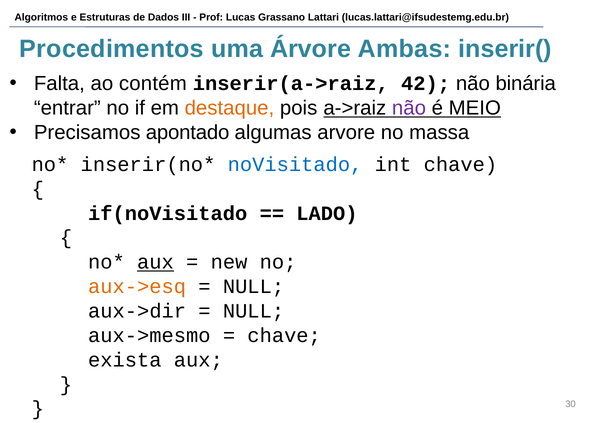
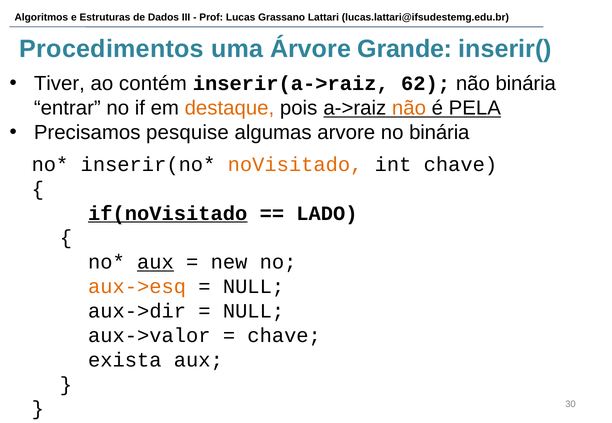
Ambas: Ambas -> Grande
Falta: Falta -> Tiver
42: 42 -> 62
não at (409, 108) colour: purple -> orange
MEIO: MEIO -> PELA
apontado: apontado -> pesquise
no massa: massa -> binária
noVisitado colour: blue -> orange
if(noVisitado underline: none -> present
aux->mesmo: aux->mesmo -> aux->valor
